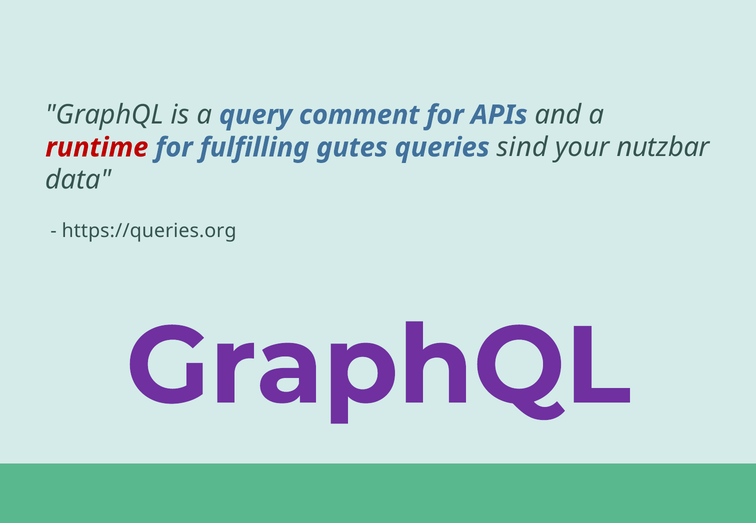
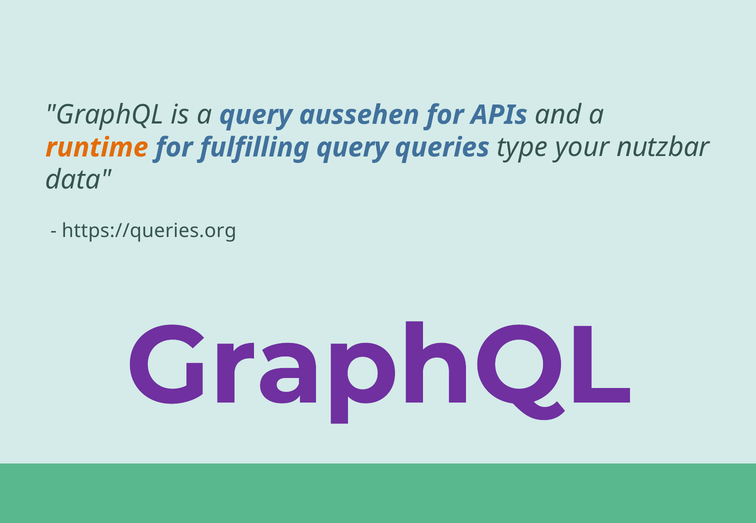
comment: comment -> aussehen
runtime colour: red -> orange
fulfilling gutes: gutes -> query
sind: sind -> type
